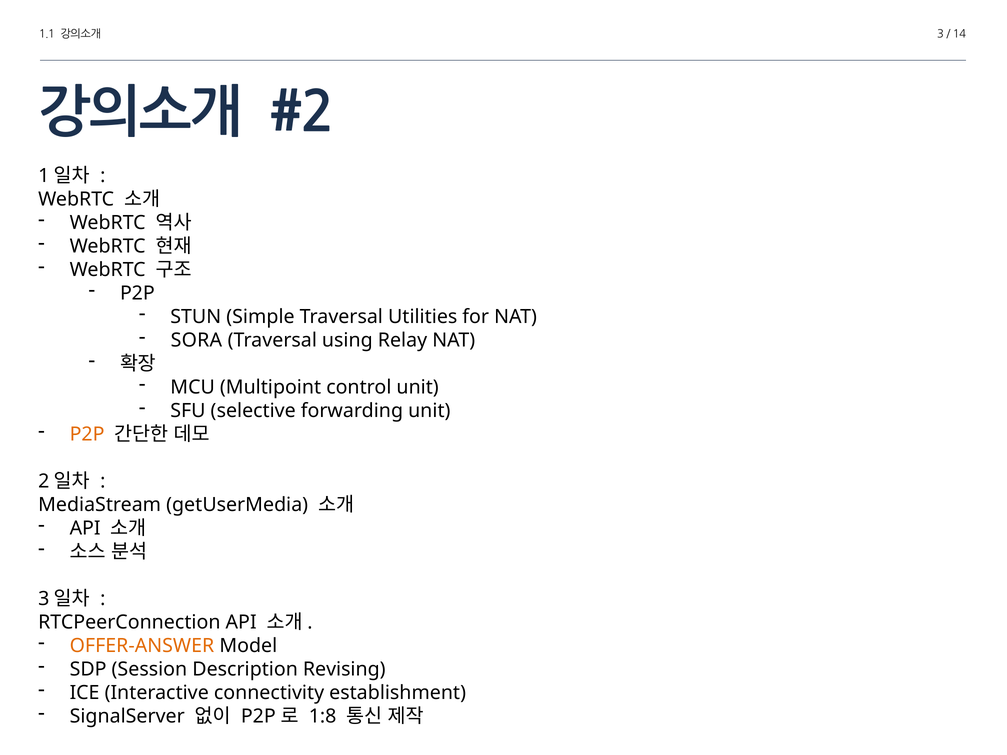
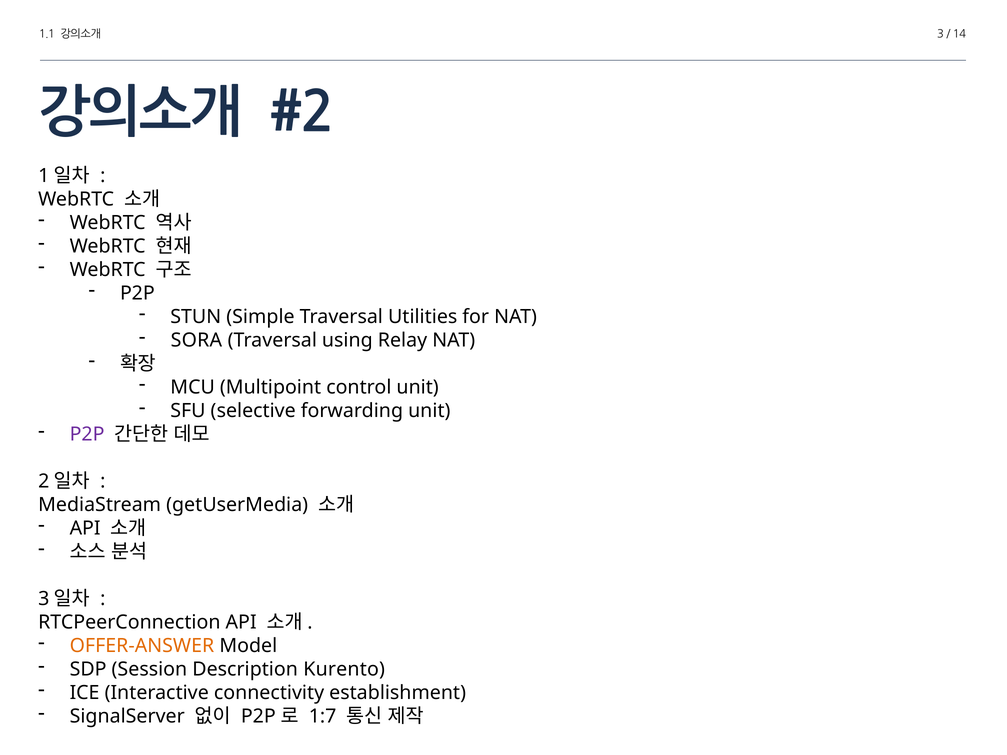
P2P at (87, 434) colour: orange -> purple
Revising: Revising -> Kurento
1:8: 1:8 -> 1:7
